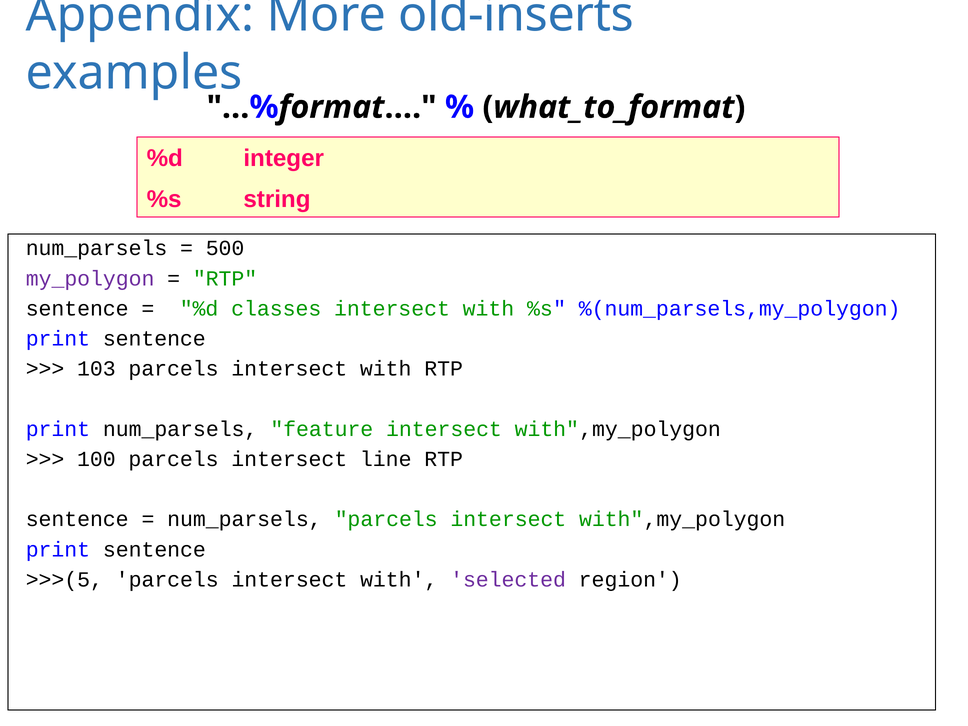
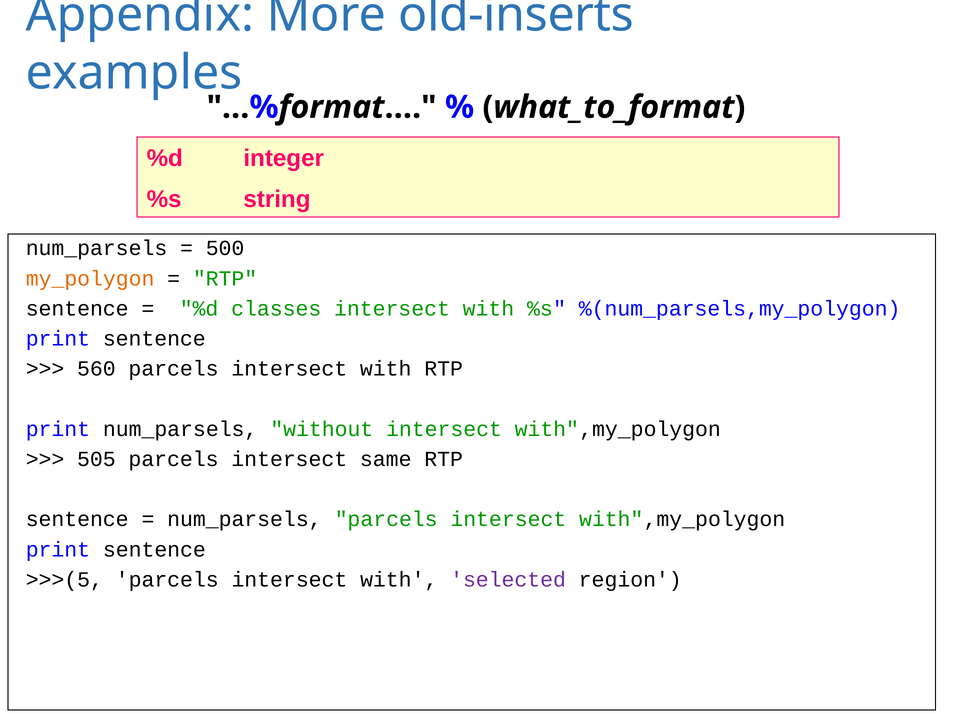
my_polygon colour: purple -> orange
103: 103 -> 560
feature: feature -> without
100: 100 -> 505
line: line -> same
